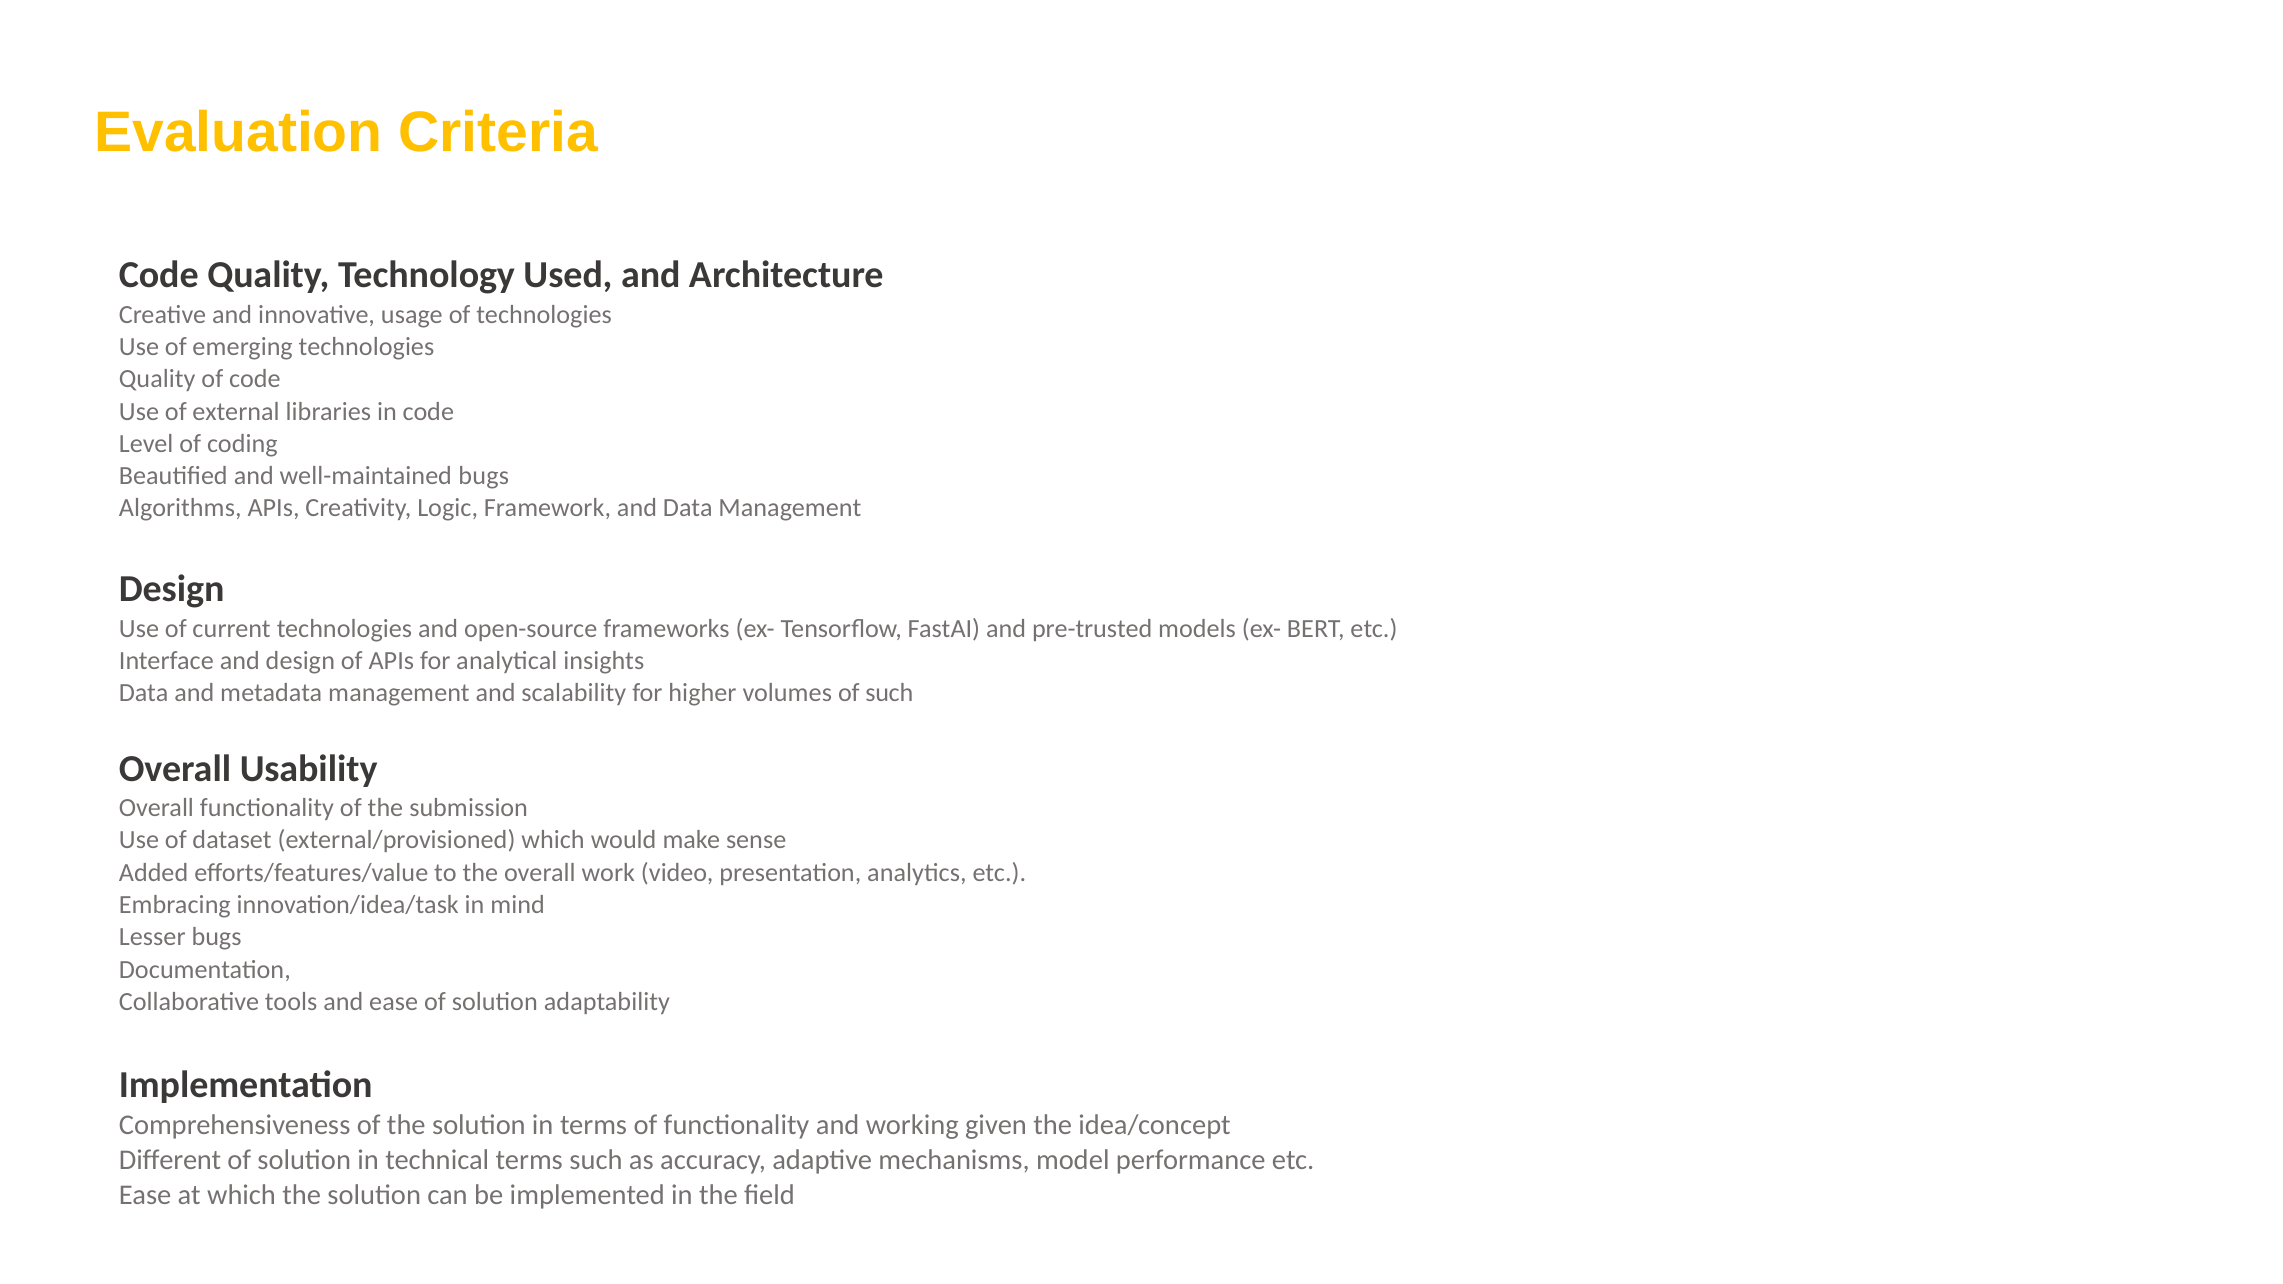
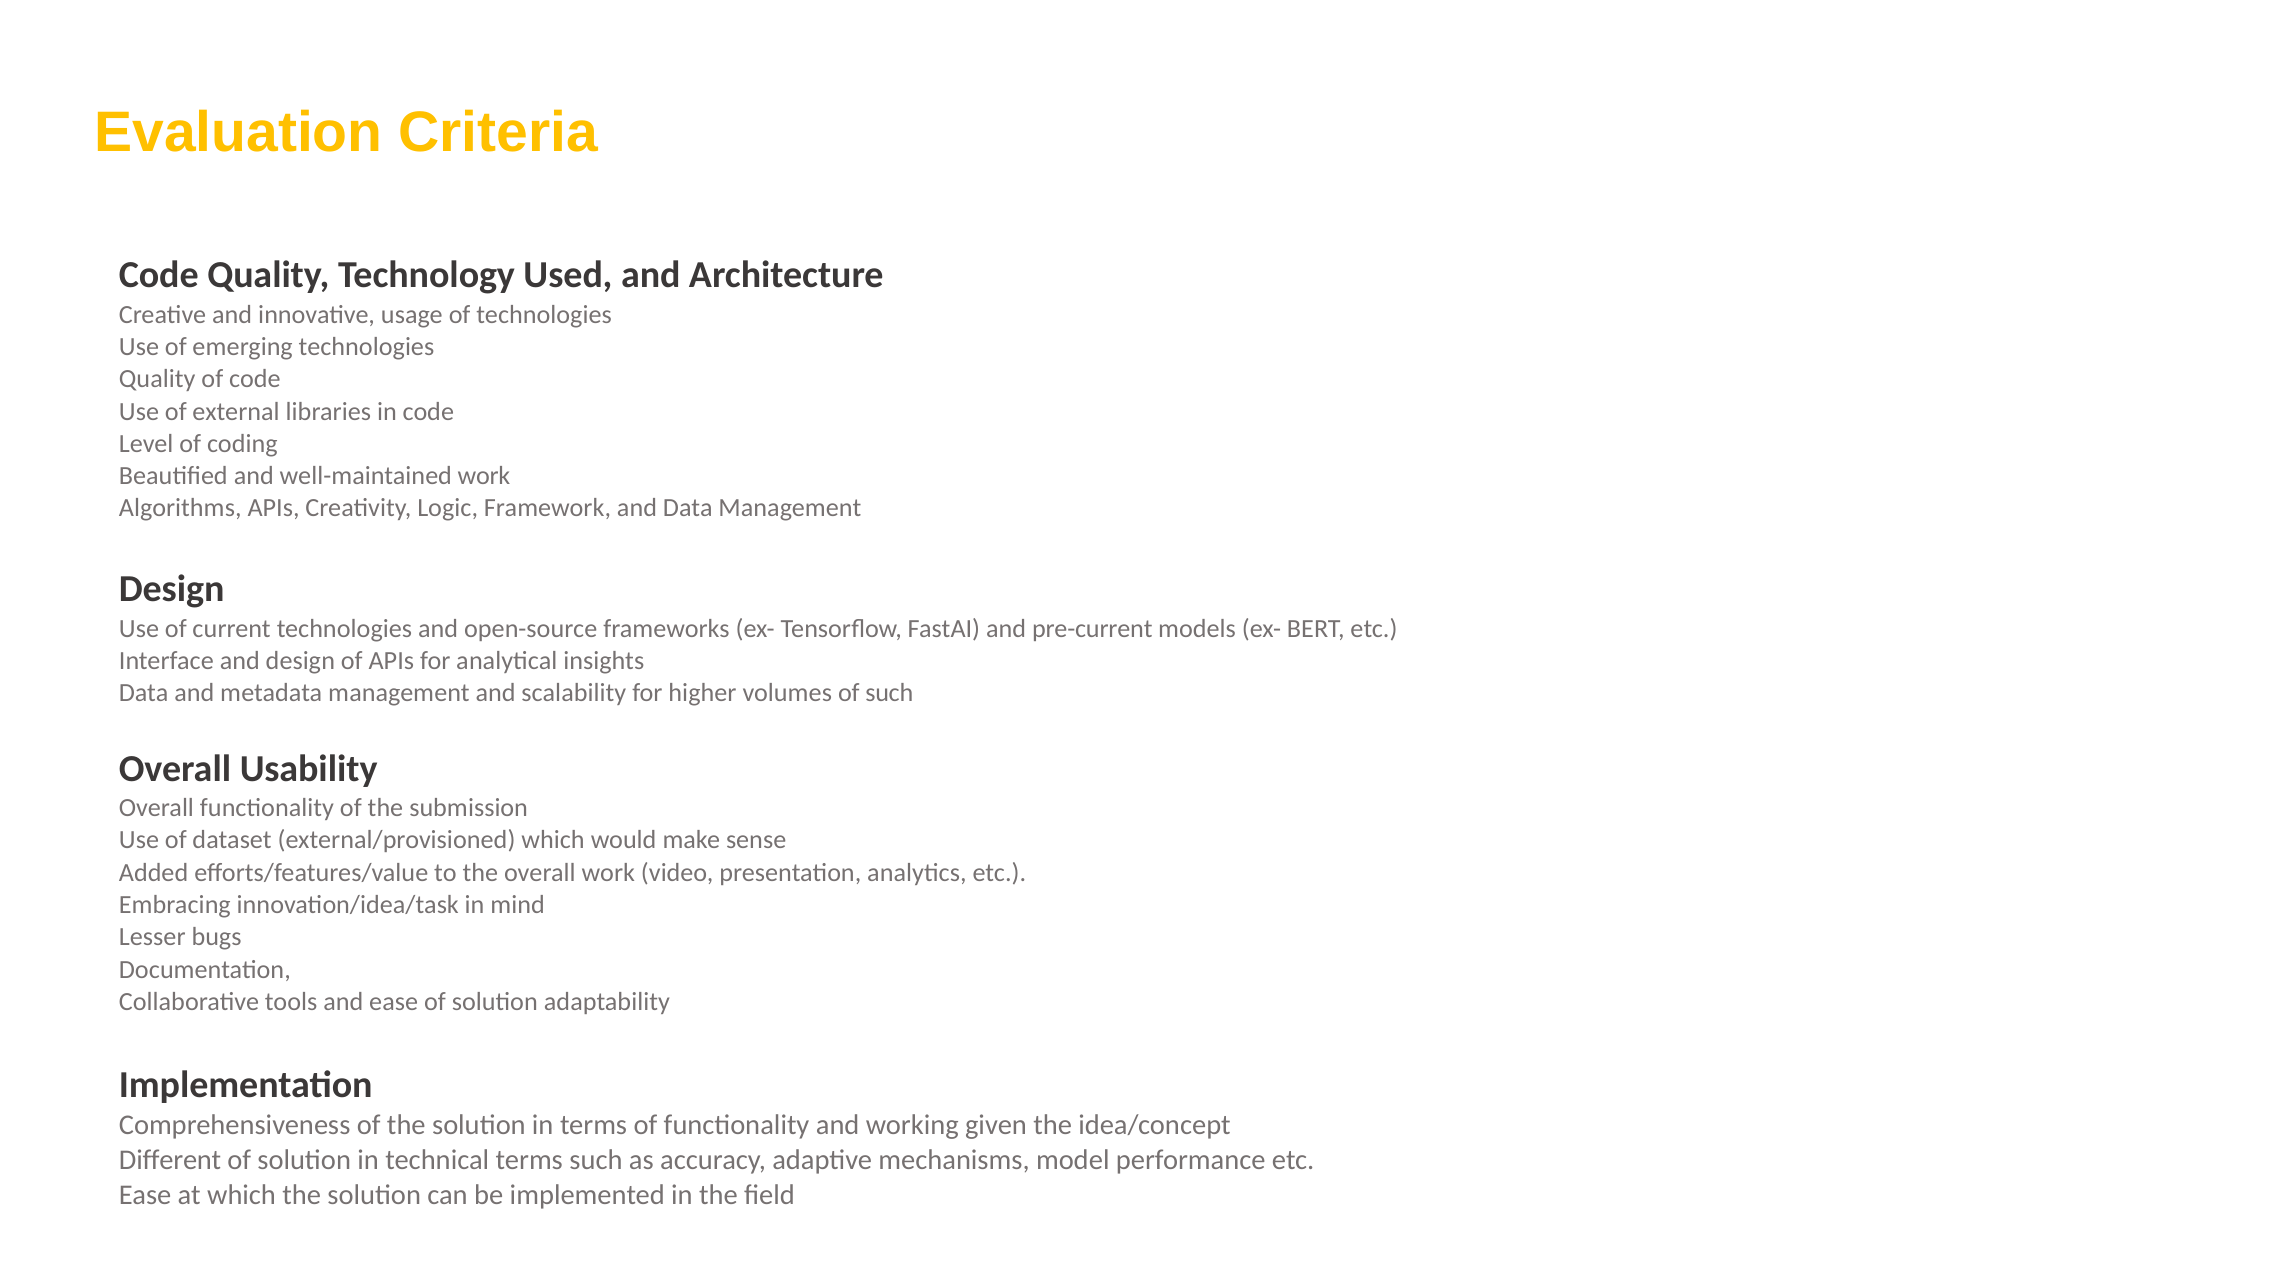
well-maintained bugs: bugs -> work
pre-trusted: pre-trusted -> pre-current
